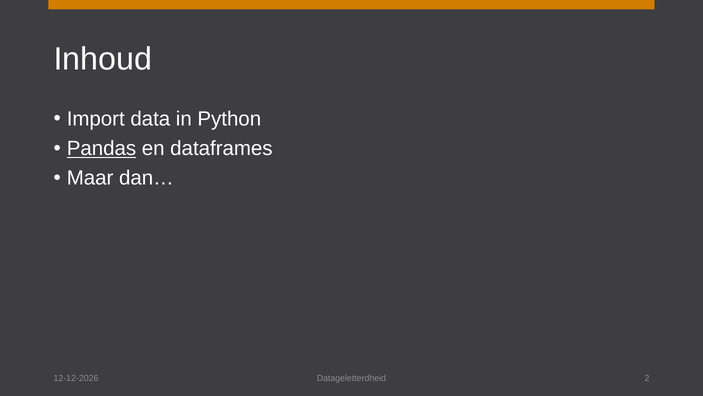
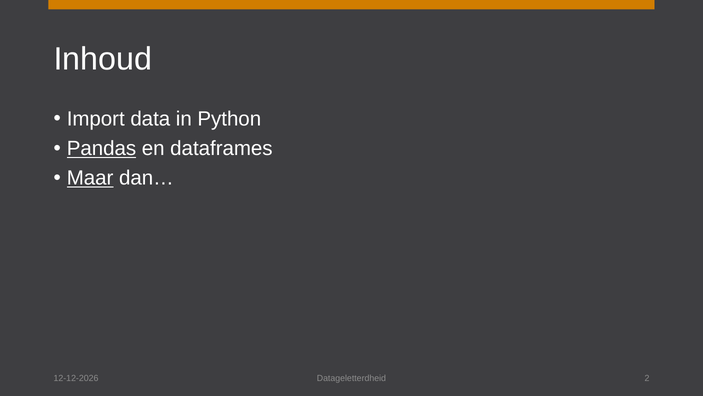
Maar underline: none -> present
